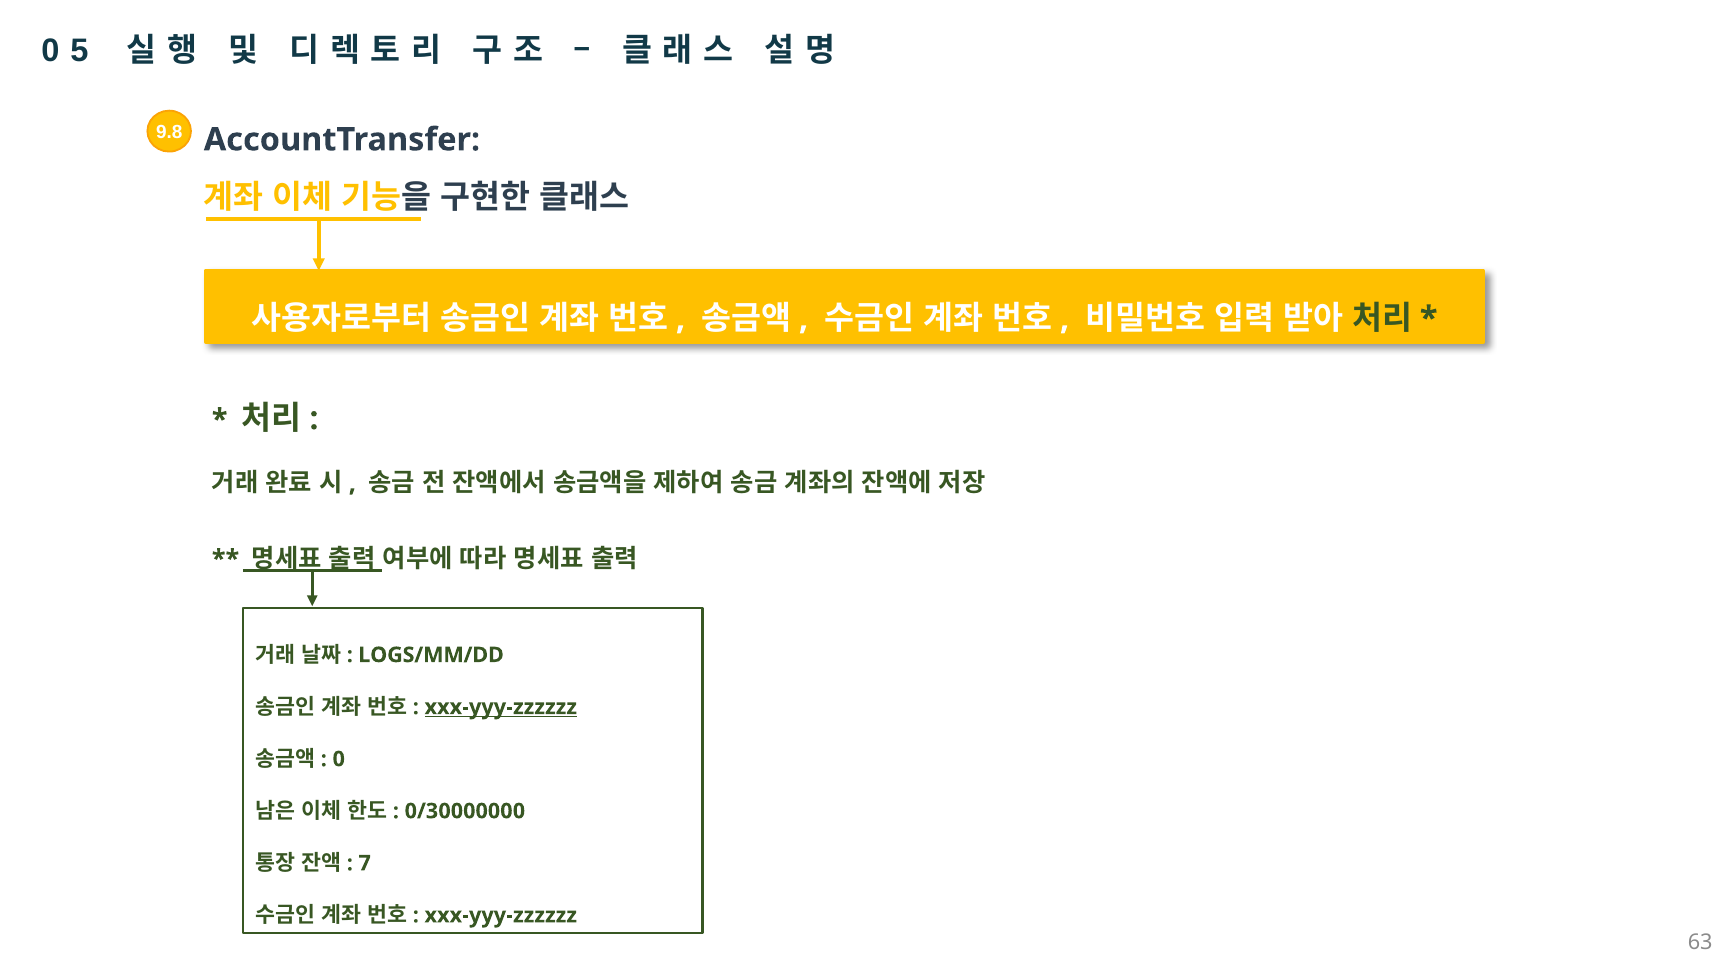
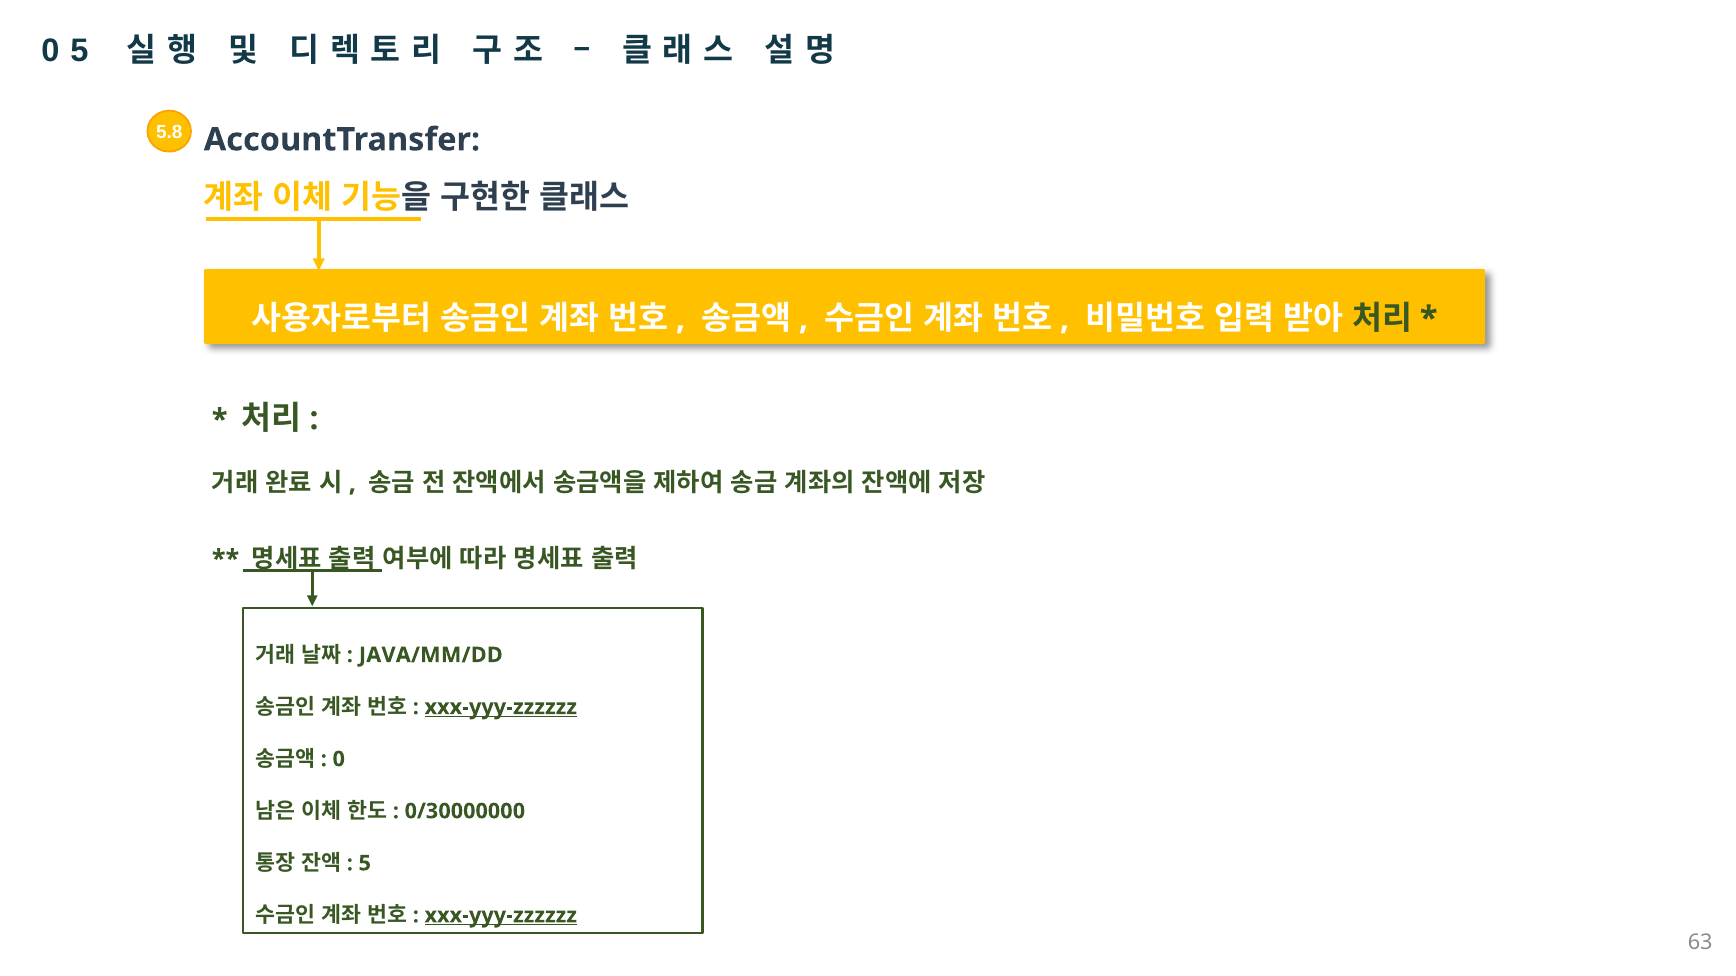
9.8: 9.8 -> 5.8
LOGS/MM/DD: LOGS/MM/DD -> JAVA/MM/DD
7 at (365, 864): 7 -> 5
xxx-yyy-zzzzzz at (501, 916) underline: none -> present
